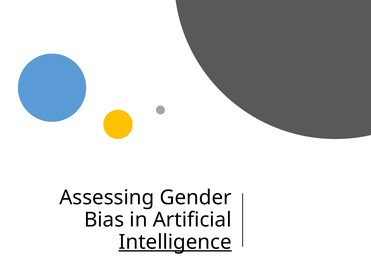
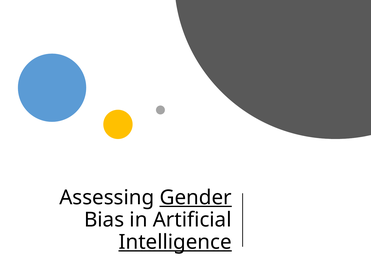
Gender underline: none -> present
